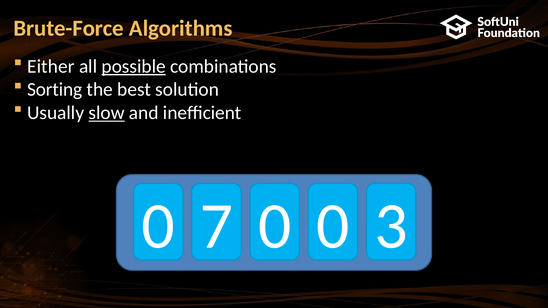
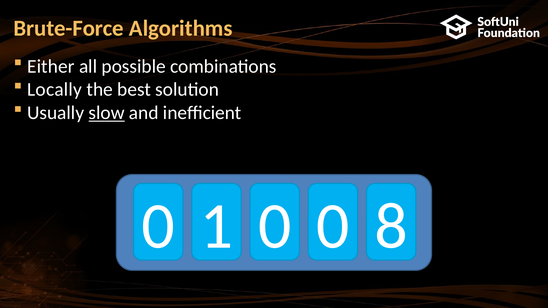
possible underline: present -> none
Sorting: Sorting -> Locally
7: 7 -> 1
3: 3 -> 8
